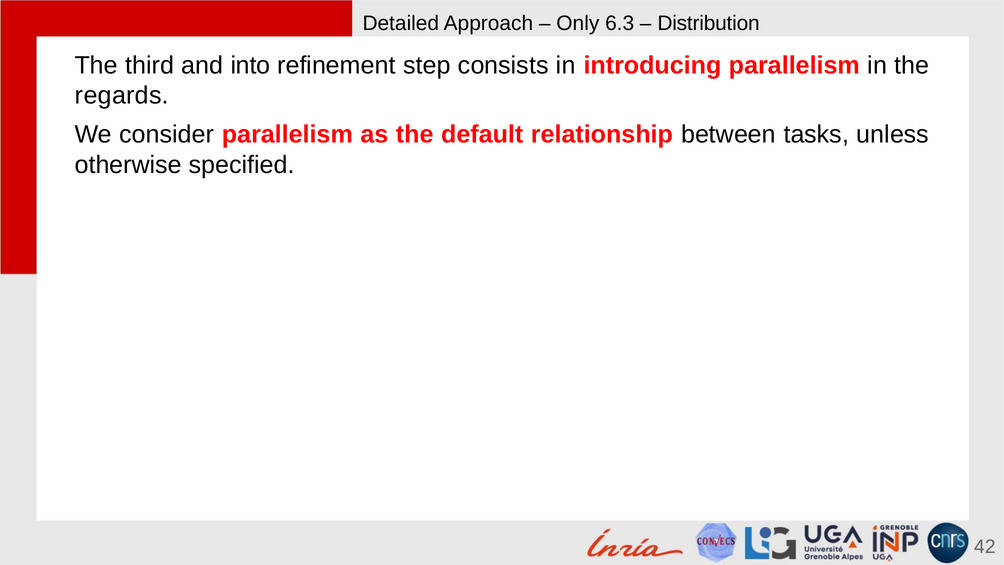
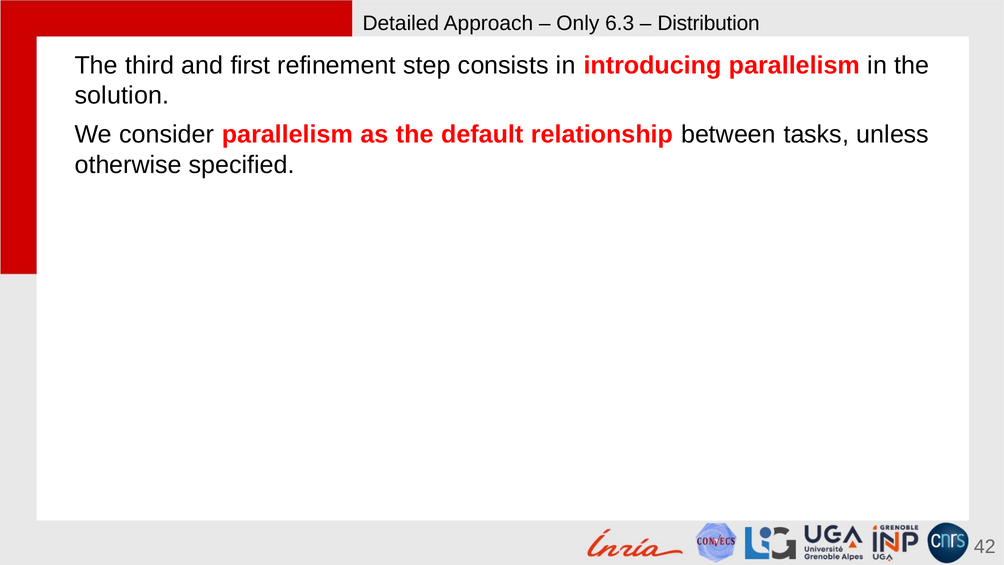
into: into -> first
regards: regards -> solution
